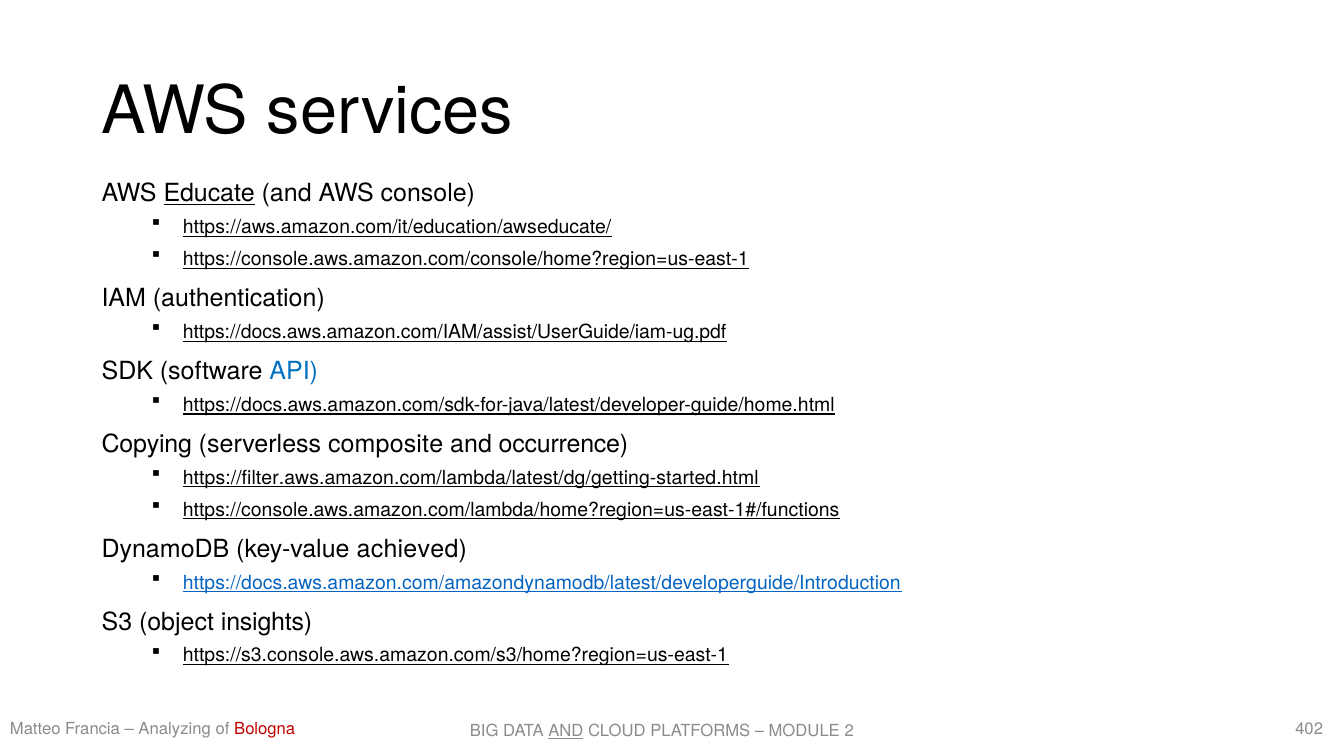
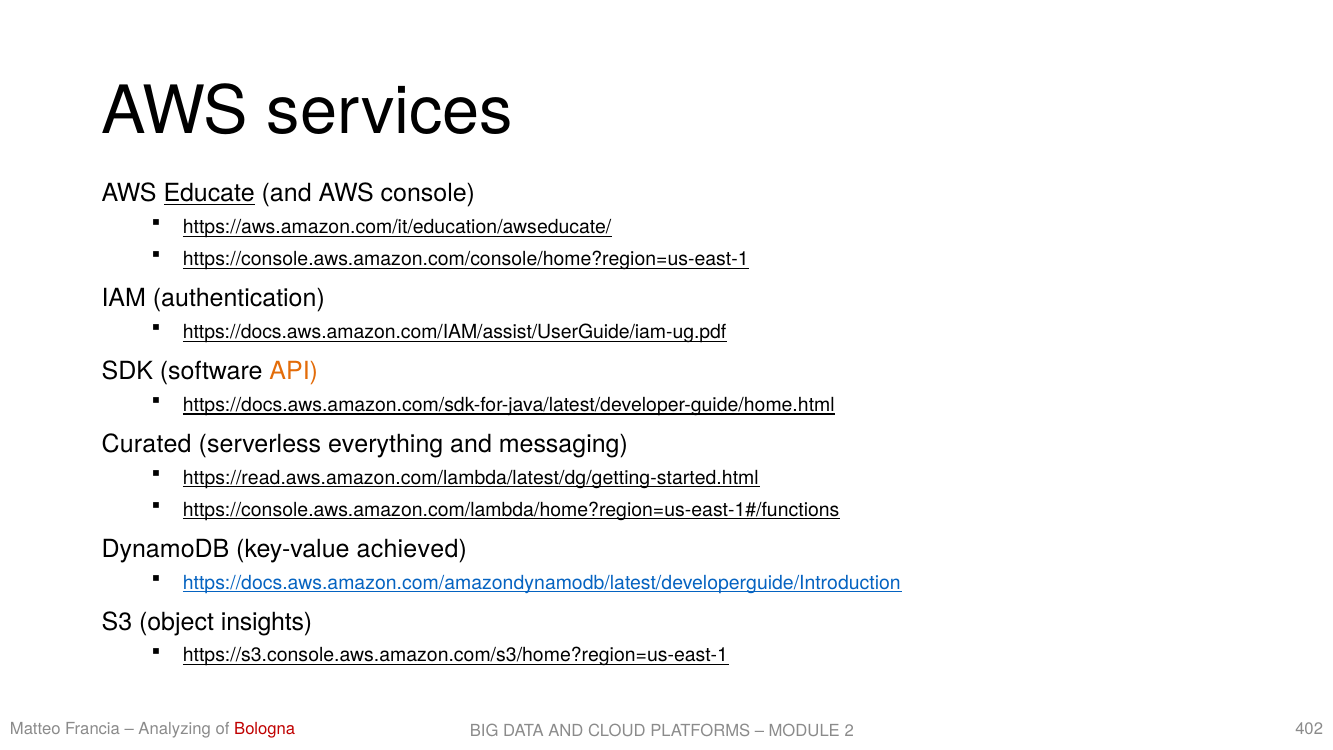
API colour: blue -> orange
Copying: Copying -> Curated
composite: composite -> everything
occurrence: occurrence -> messaging
https://filter.aws.amazon.com/lambda/latest/dg/getting-started.html: https://filter.aws.amazon.com/lambda/latest/dg/getting-started.html -> https://read.aws.amazon.com/lambda/latest/dg/getting-started.html
AND at (566, 731) underline: present -> none
